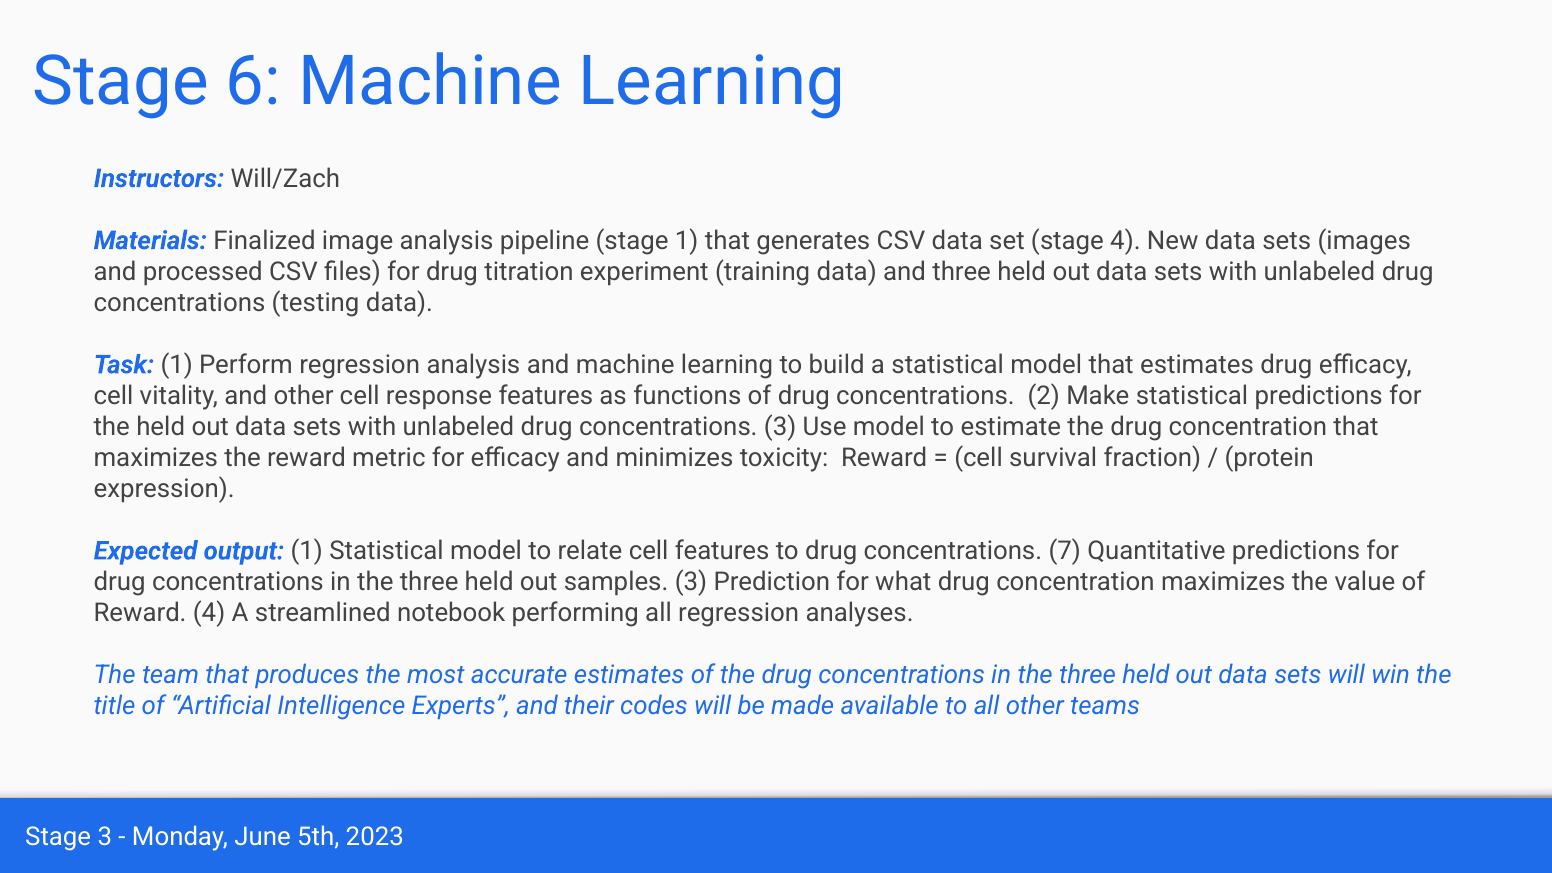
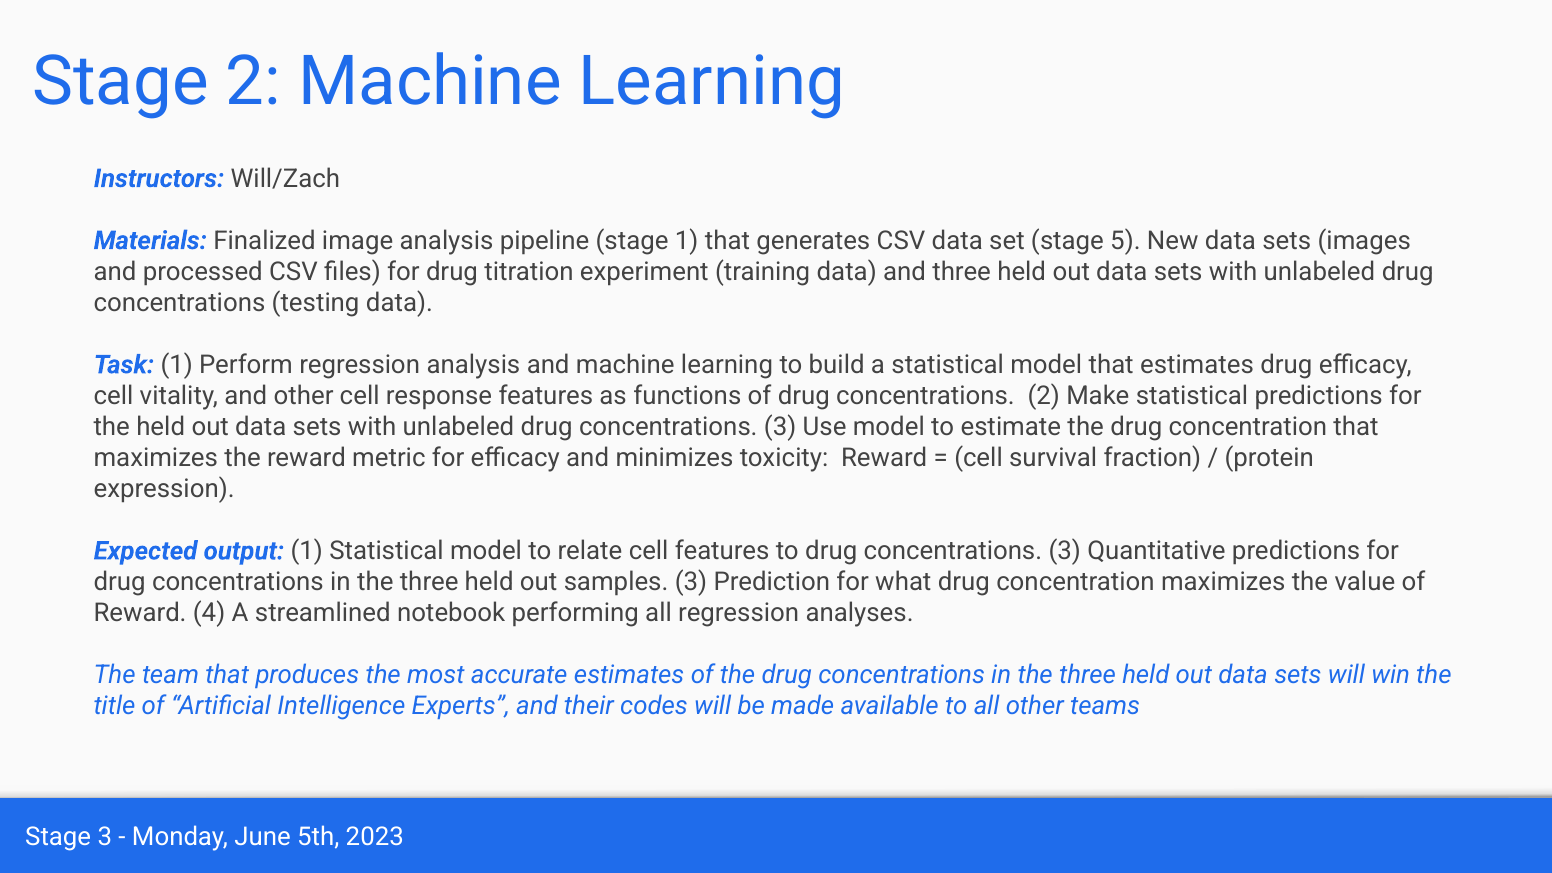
Stage 6: 6 -> 2
stage 4: 4 -> 5
to drug concentrations 7: 7 -> 3
